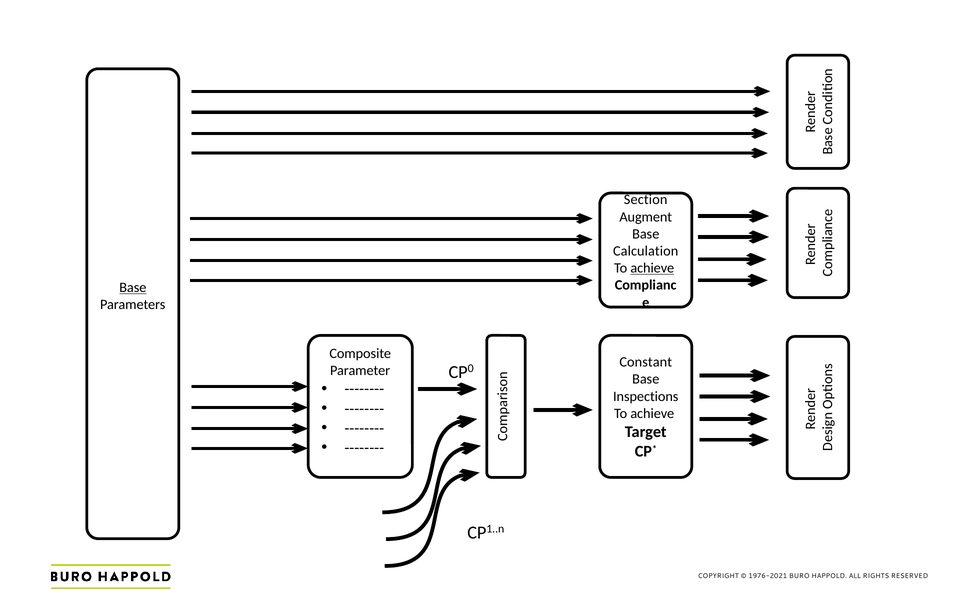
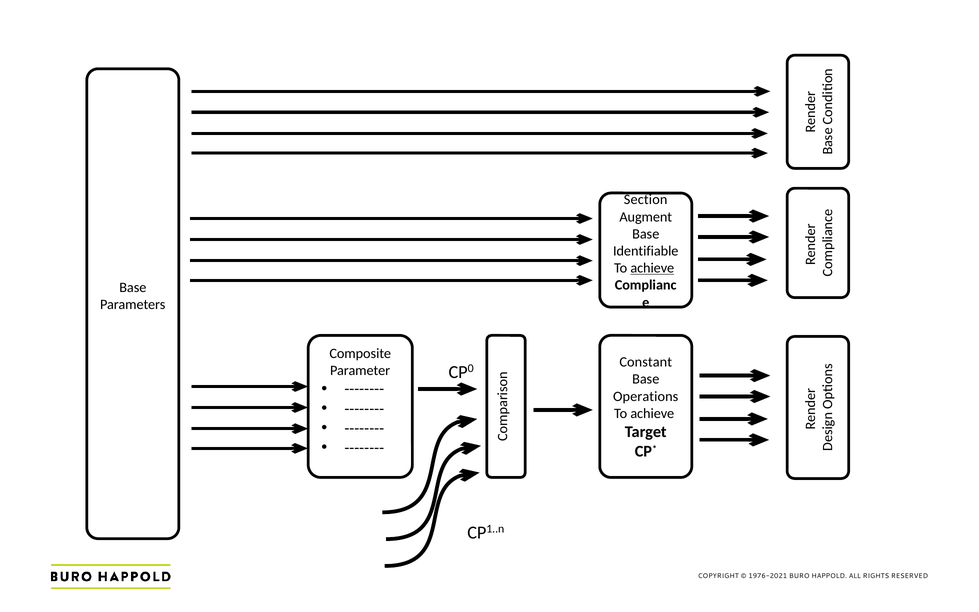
Calculation: Calculation -> Identifiable
Base at (133, 288) underline: present -> none
Inspections: Inspections -> Operations
